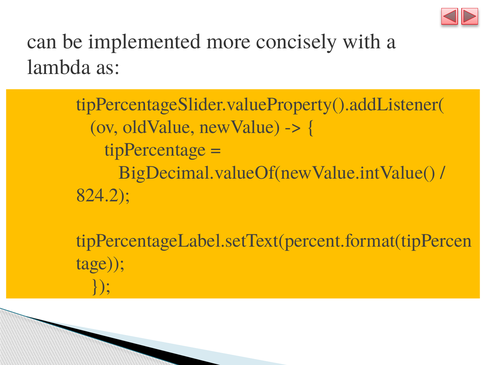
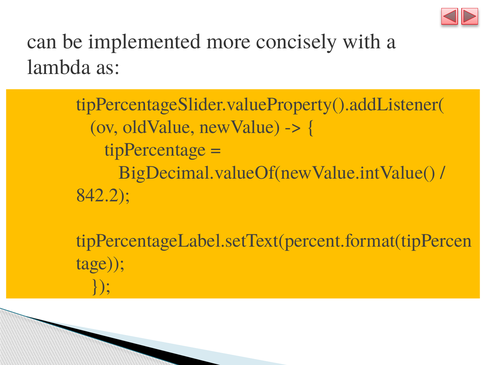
824.2: 824.2 -> 842.2
